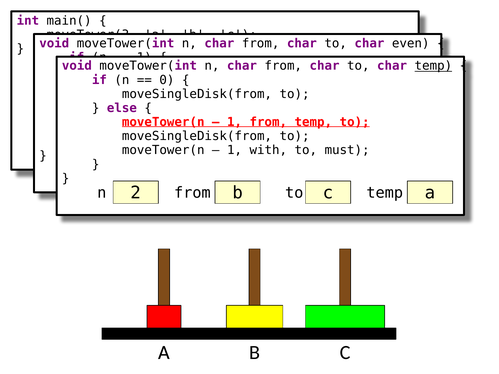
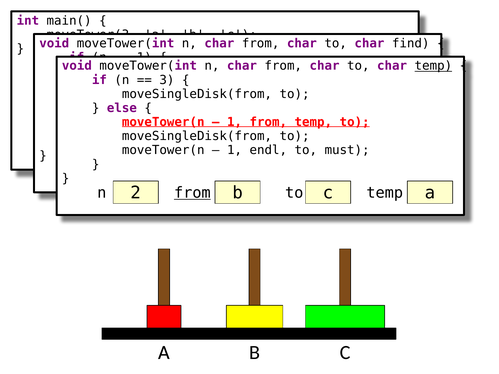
even: even -> find
0 at (167, 80): 0 -> 3
with: with -> endl
from at (192, 193) underline: none -> present
